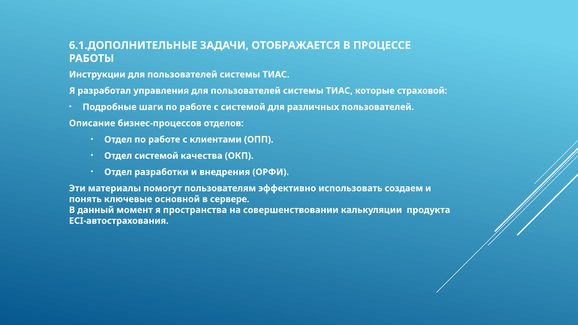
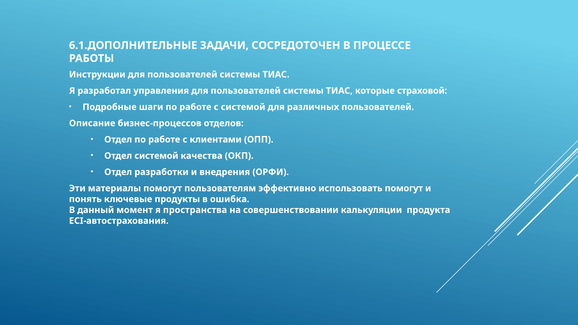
ОТОБРАЖАЕТСЯ: ОТОБРАЖАЕТСЯ -> СОСРЕДОТОЧЕН
использовать создаем: создаем -> помогут
основной: основной -> продукты
сервере: сервере -> ошибка
